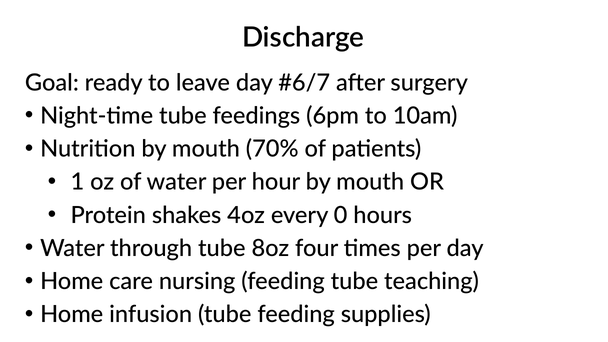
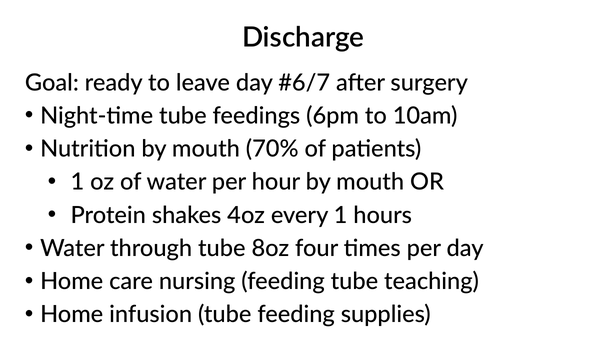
every 0: 0 -> 1
